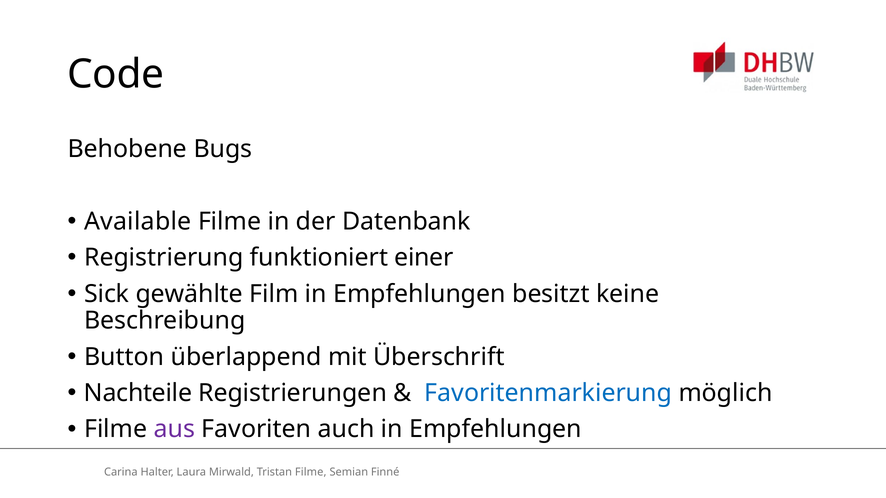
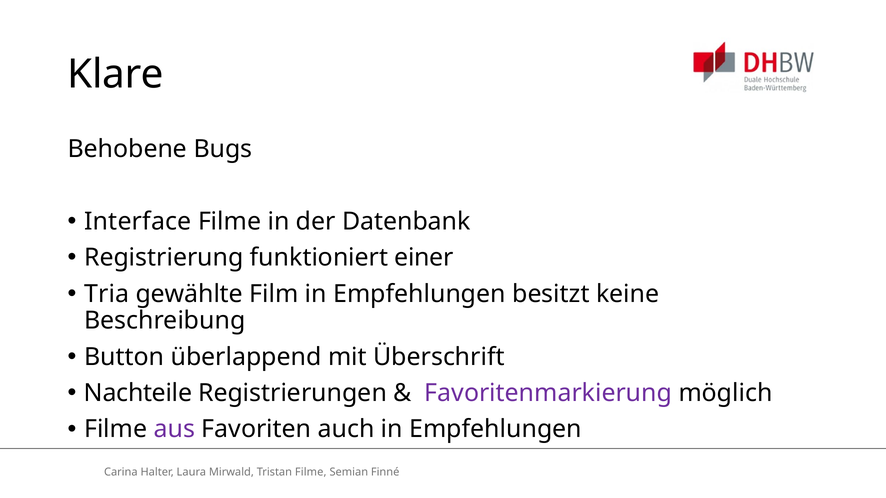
Code: Code -> Klare
Available: Available -> Interface
Sick: Sick -> Tria
Favoritenmarkierung colour: blue -> purple
